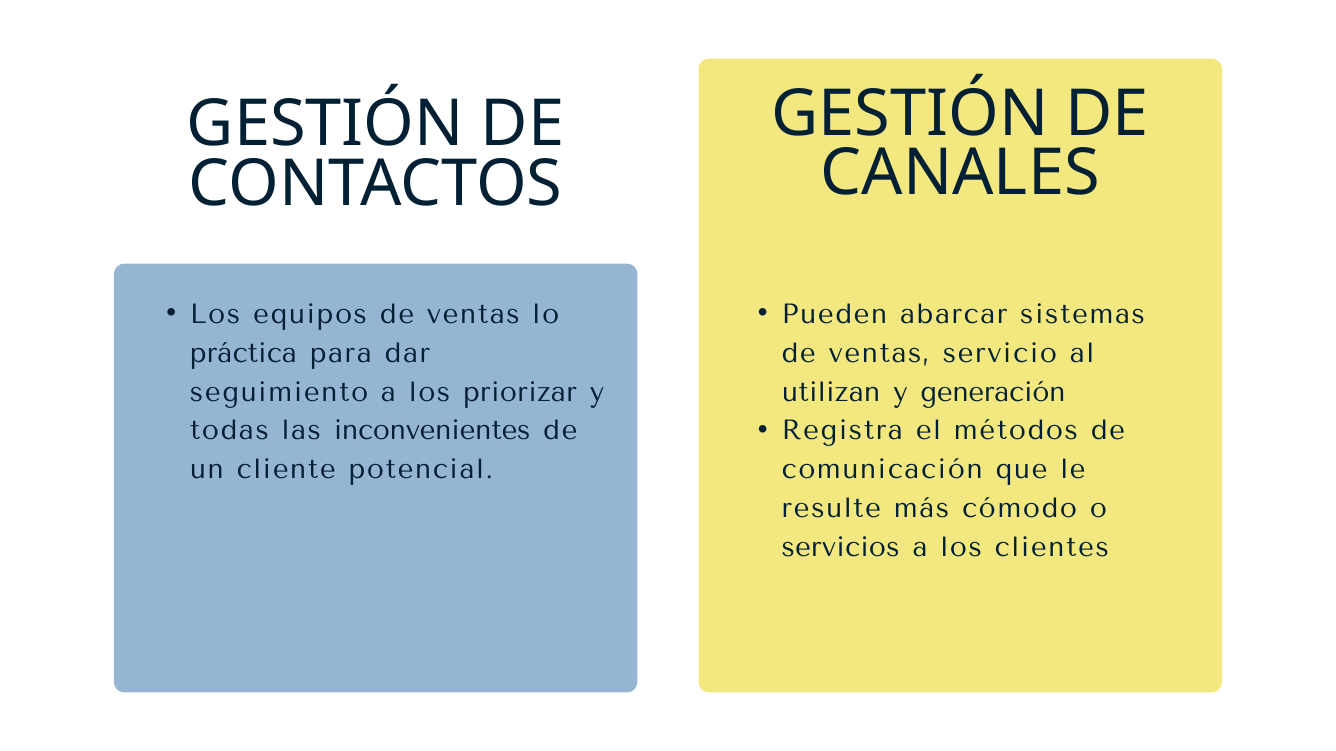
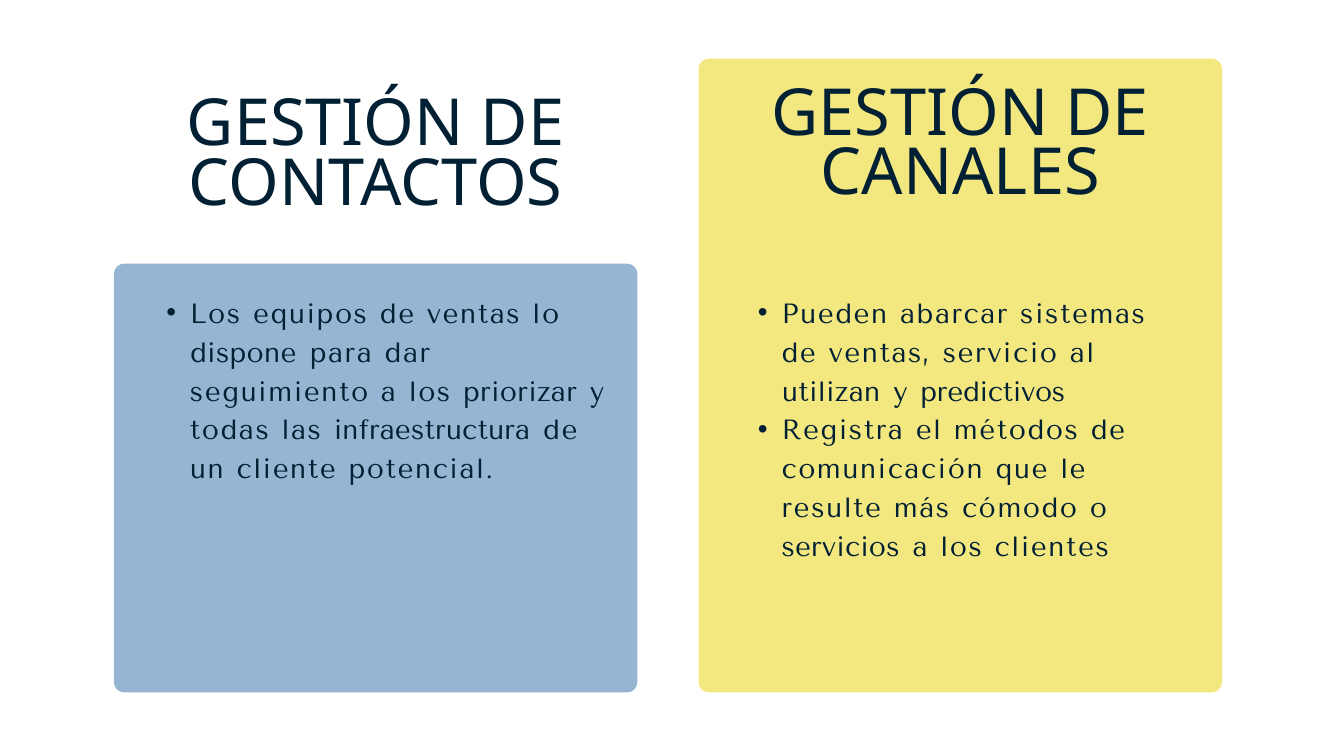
práctica: práctica -> dispone
generación: generación -> predictivos
inconvenientes: inconvenientes -> infraestructura
